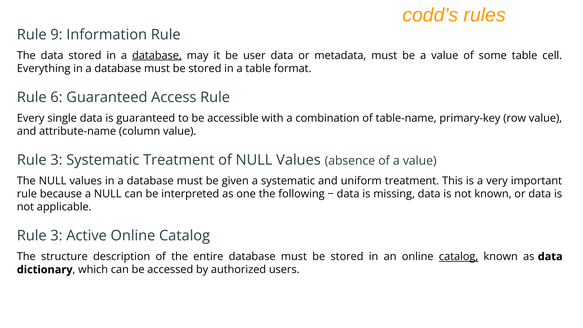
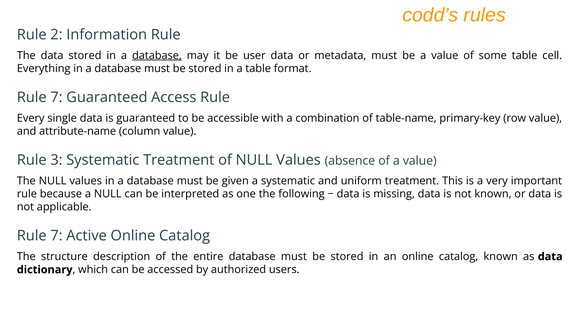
9: 9 -> 2
6 at (56, 97): 6 -> 7
3 at (56, 236): 3 -> 7
catalog at (459, 257) underline: present -> none
